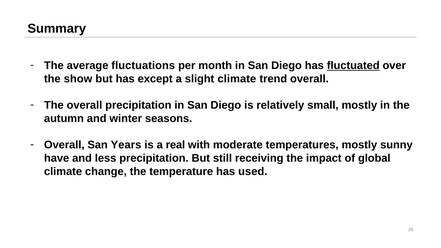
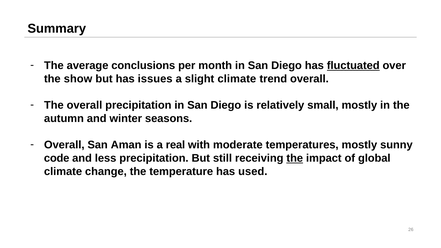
fluctuations: fluctuations -> conclusions
except: except -> issues
Years: Years -> Aman
have: have -> code
the at (295, 158) underline: none -> present
